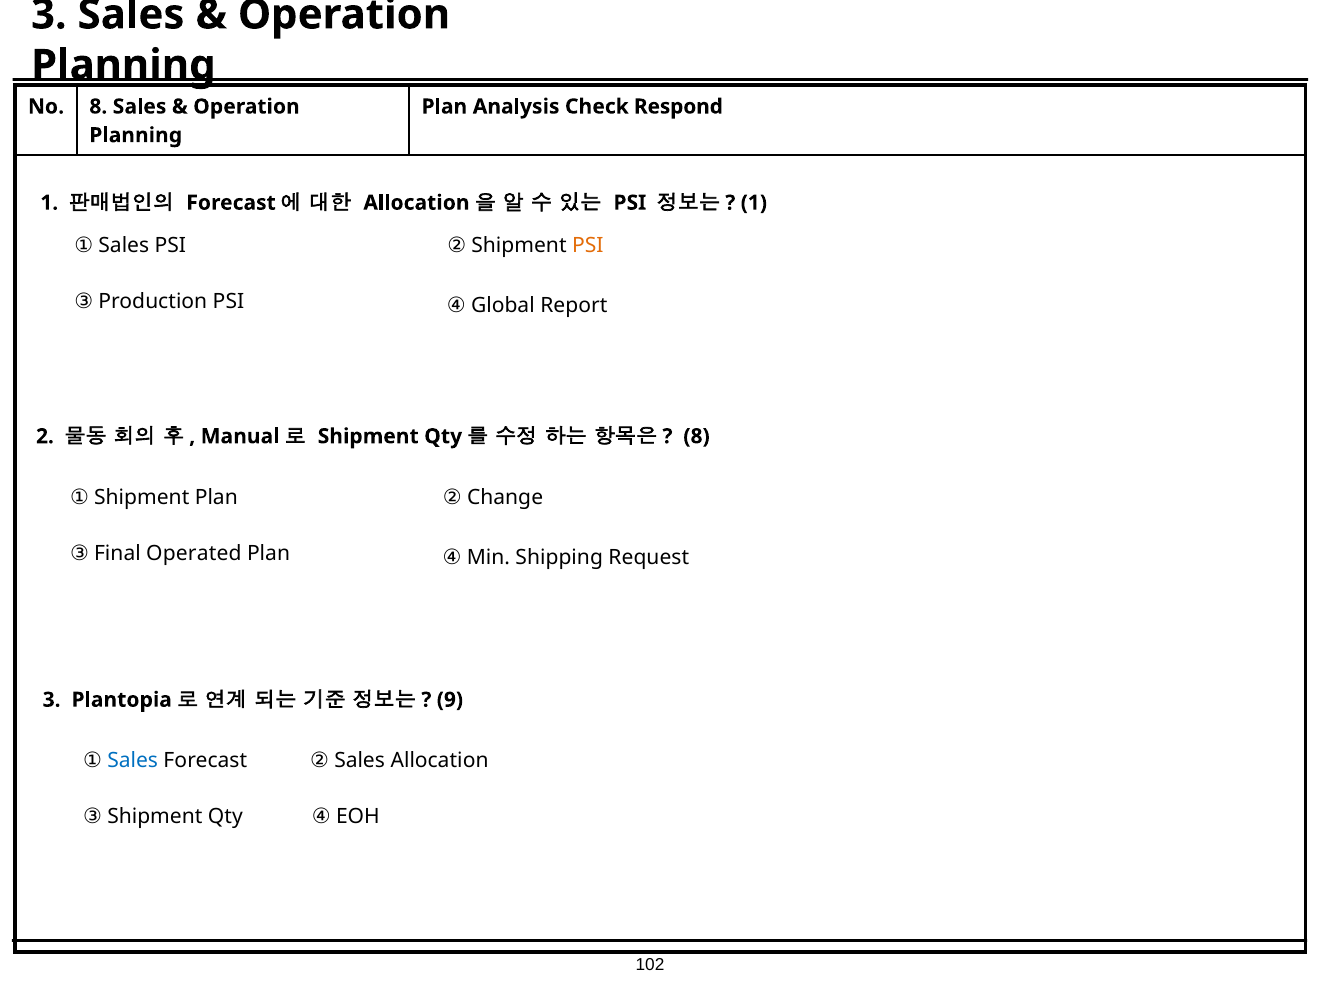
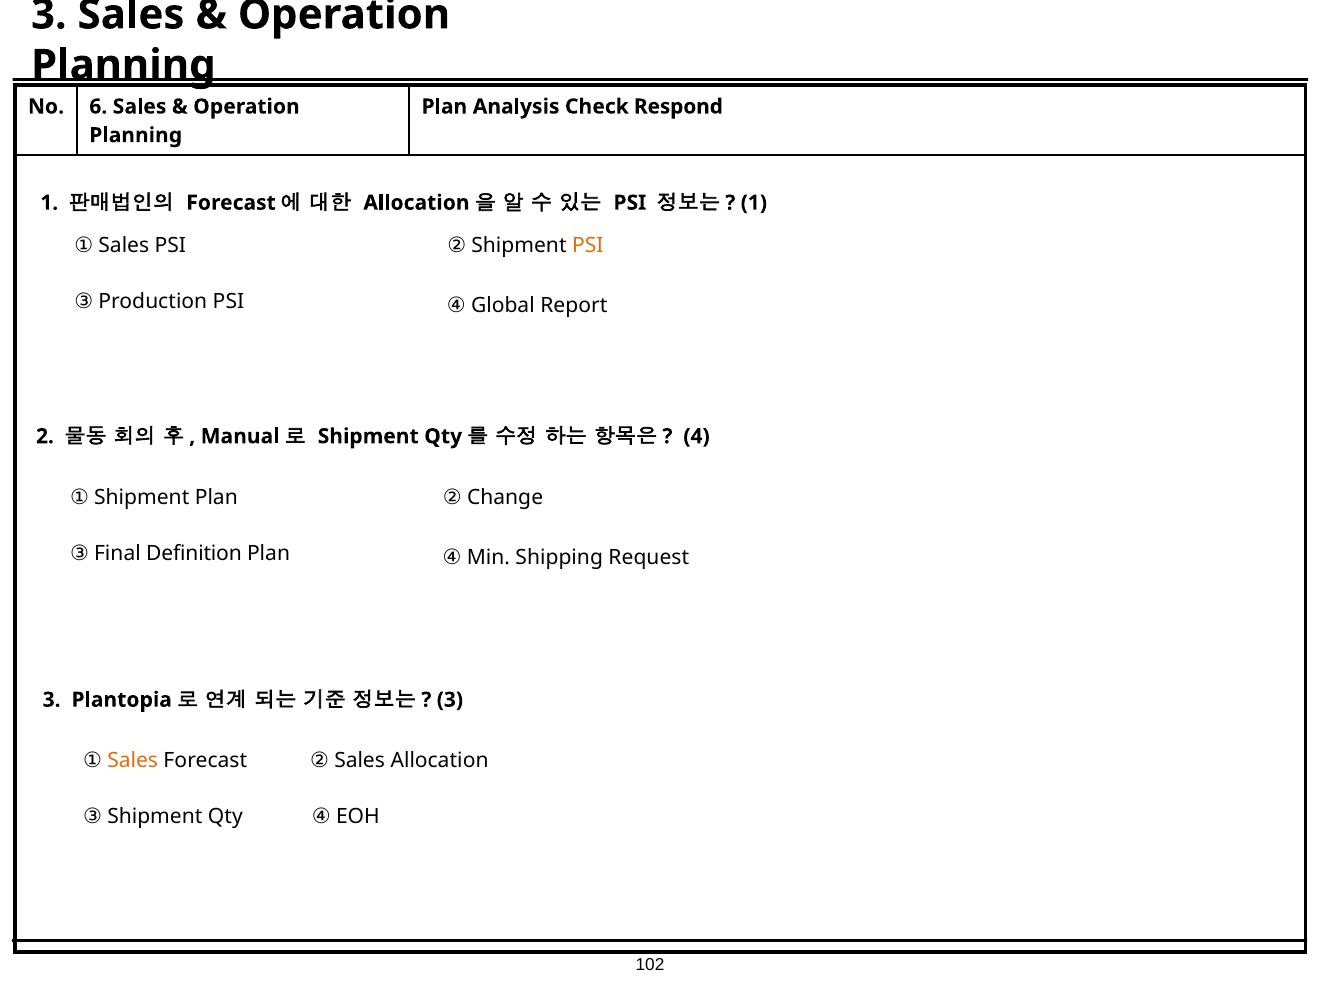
No 8: 8 -> 6
8 at (697, 436): 8 -> 4
Operated: Operated -> Definition
9 at (450, 700): 9 -> 3
Sales at (133, 760) colour: blue -> orange
